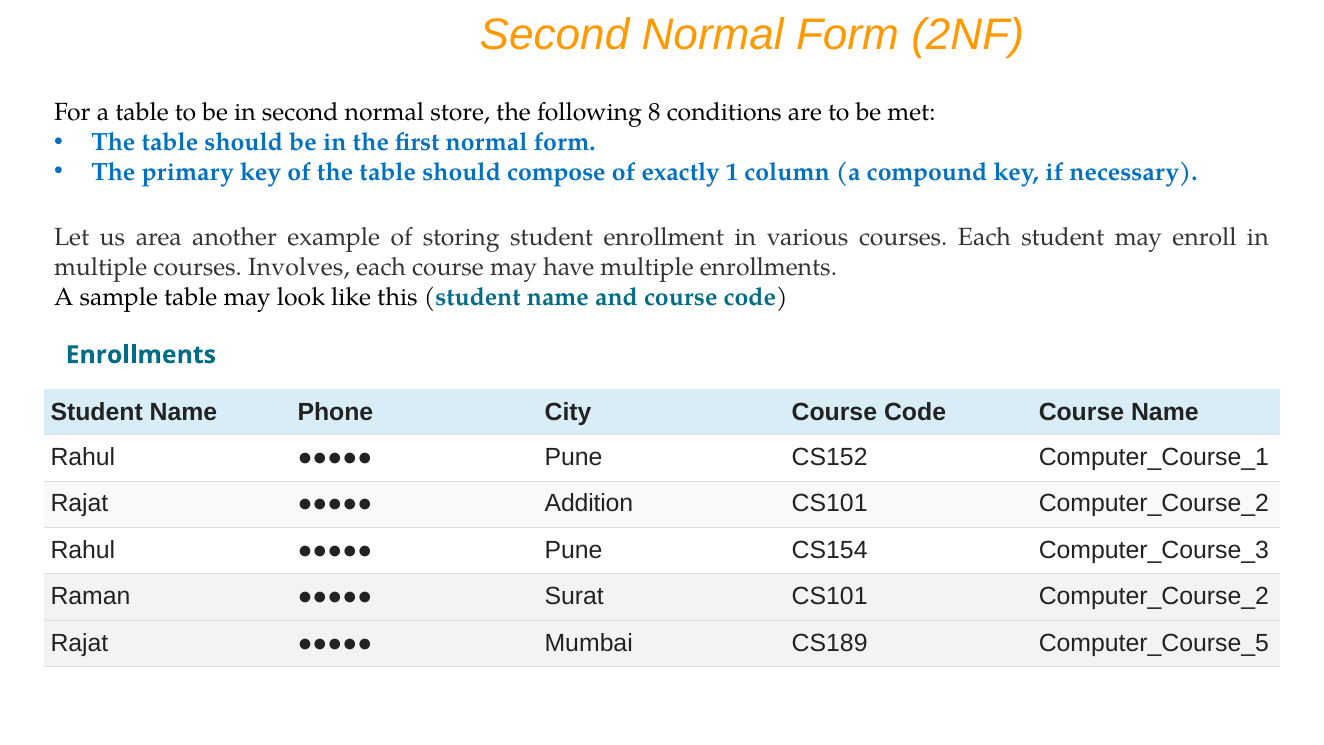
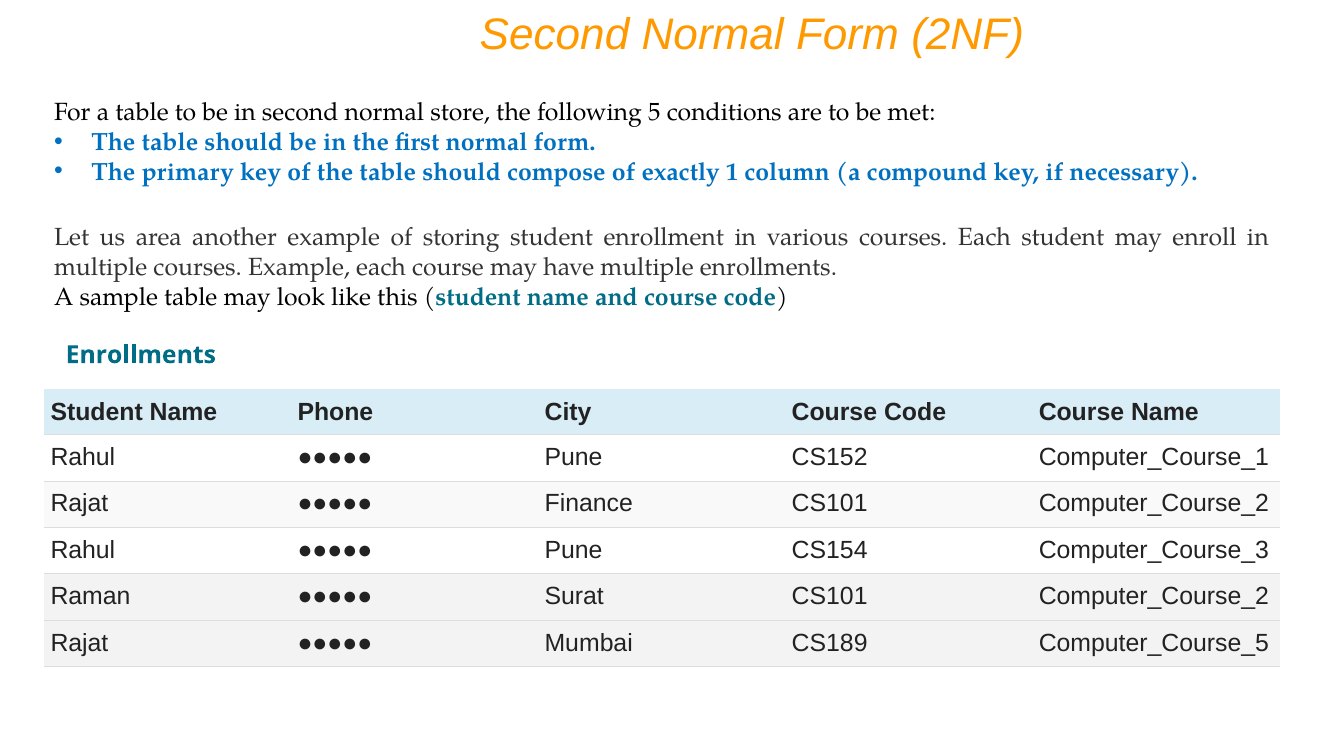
8: 8 -> 5
courses Involves: Involves -> Example
Addition: Addition -> Finance
